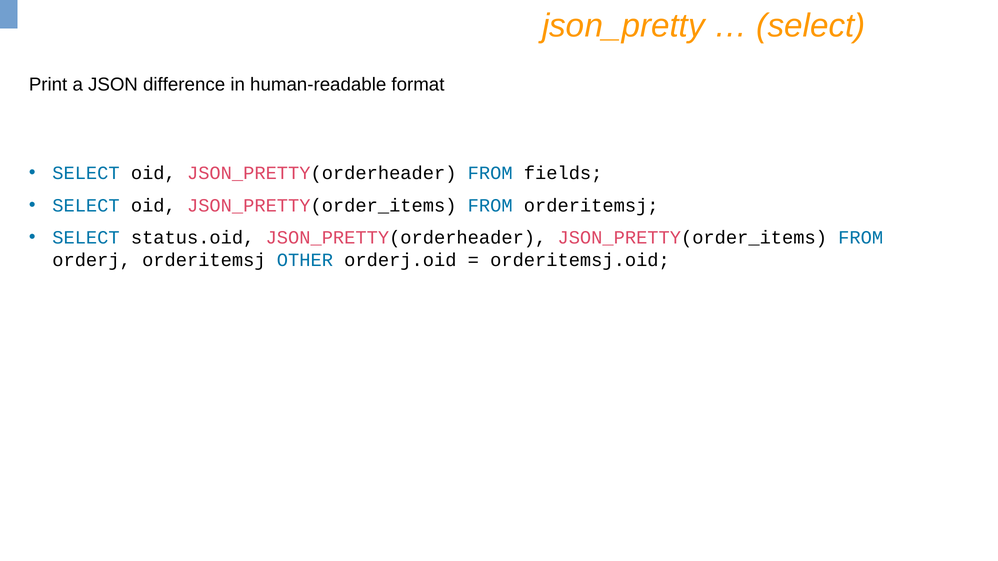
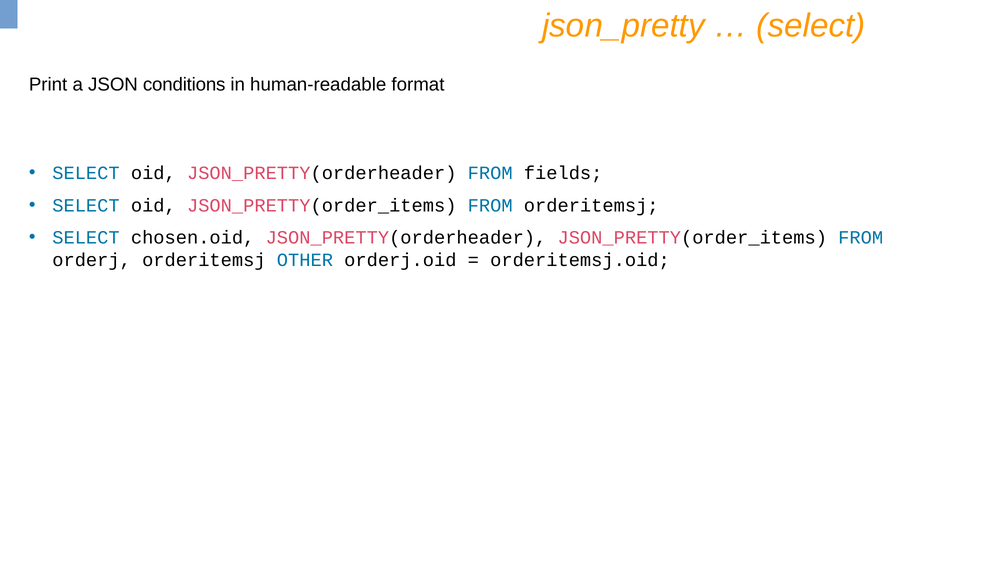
difference: difference -> conditions
status.oid: status.oid -> chosen.oid
